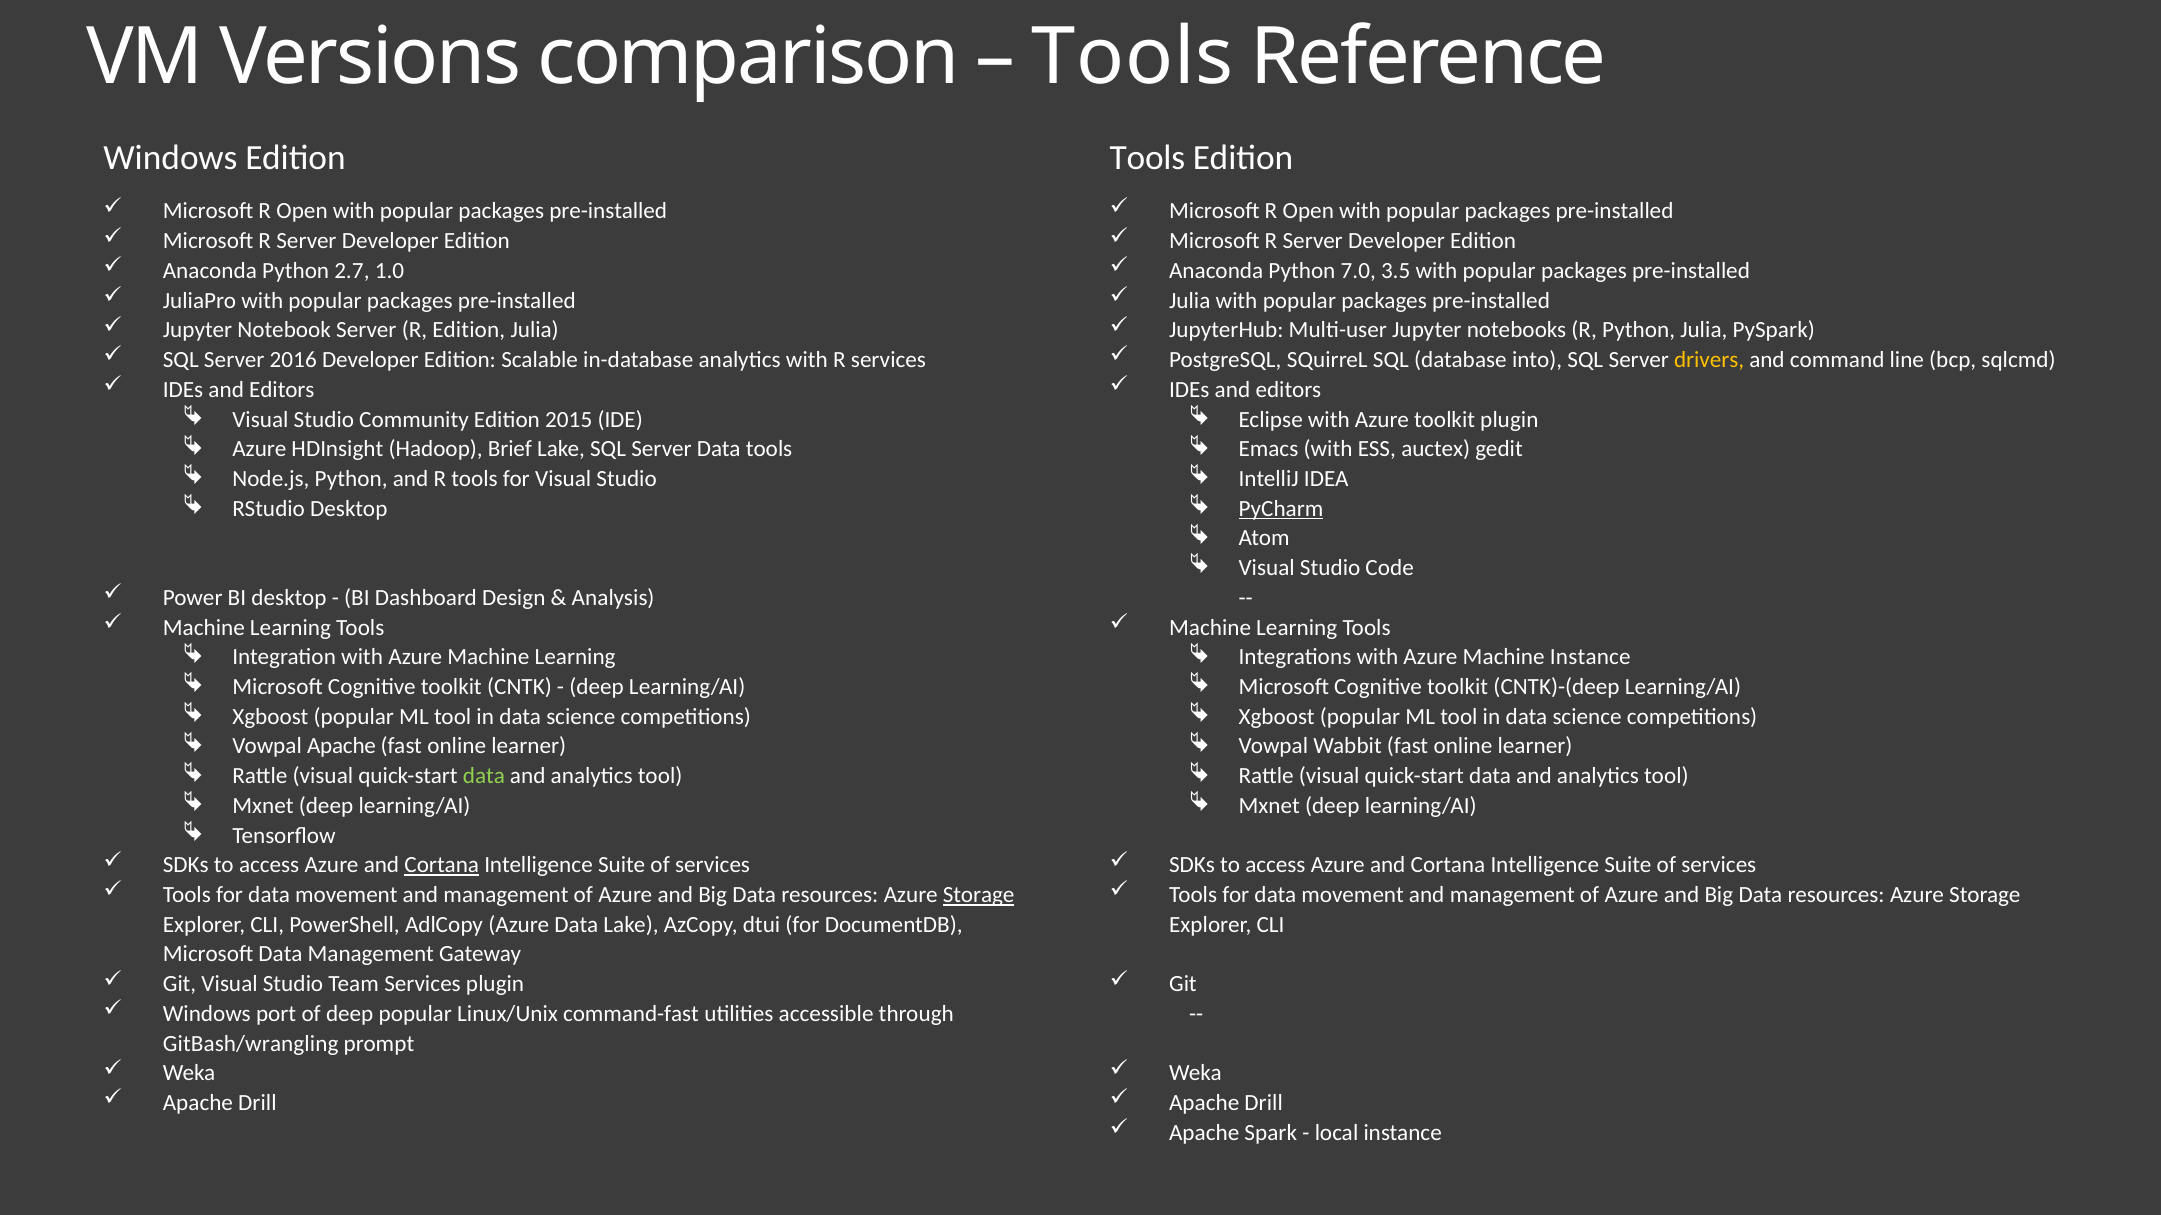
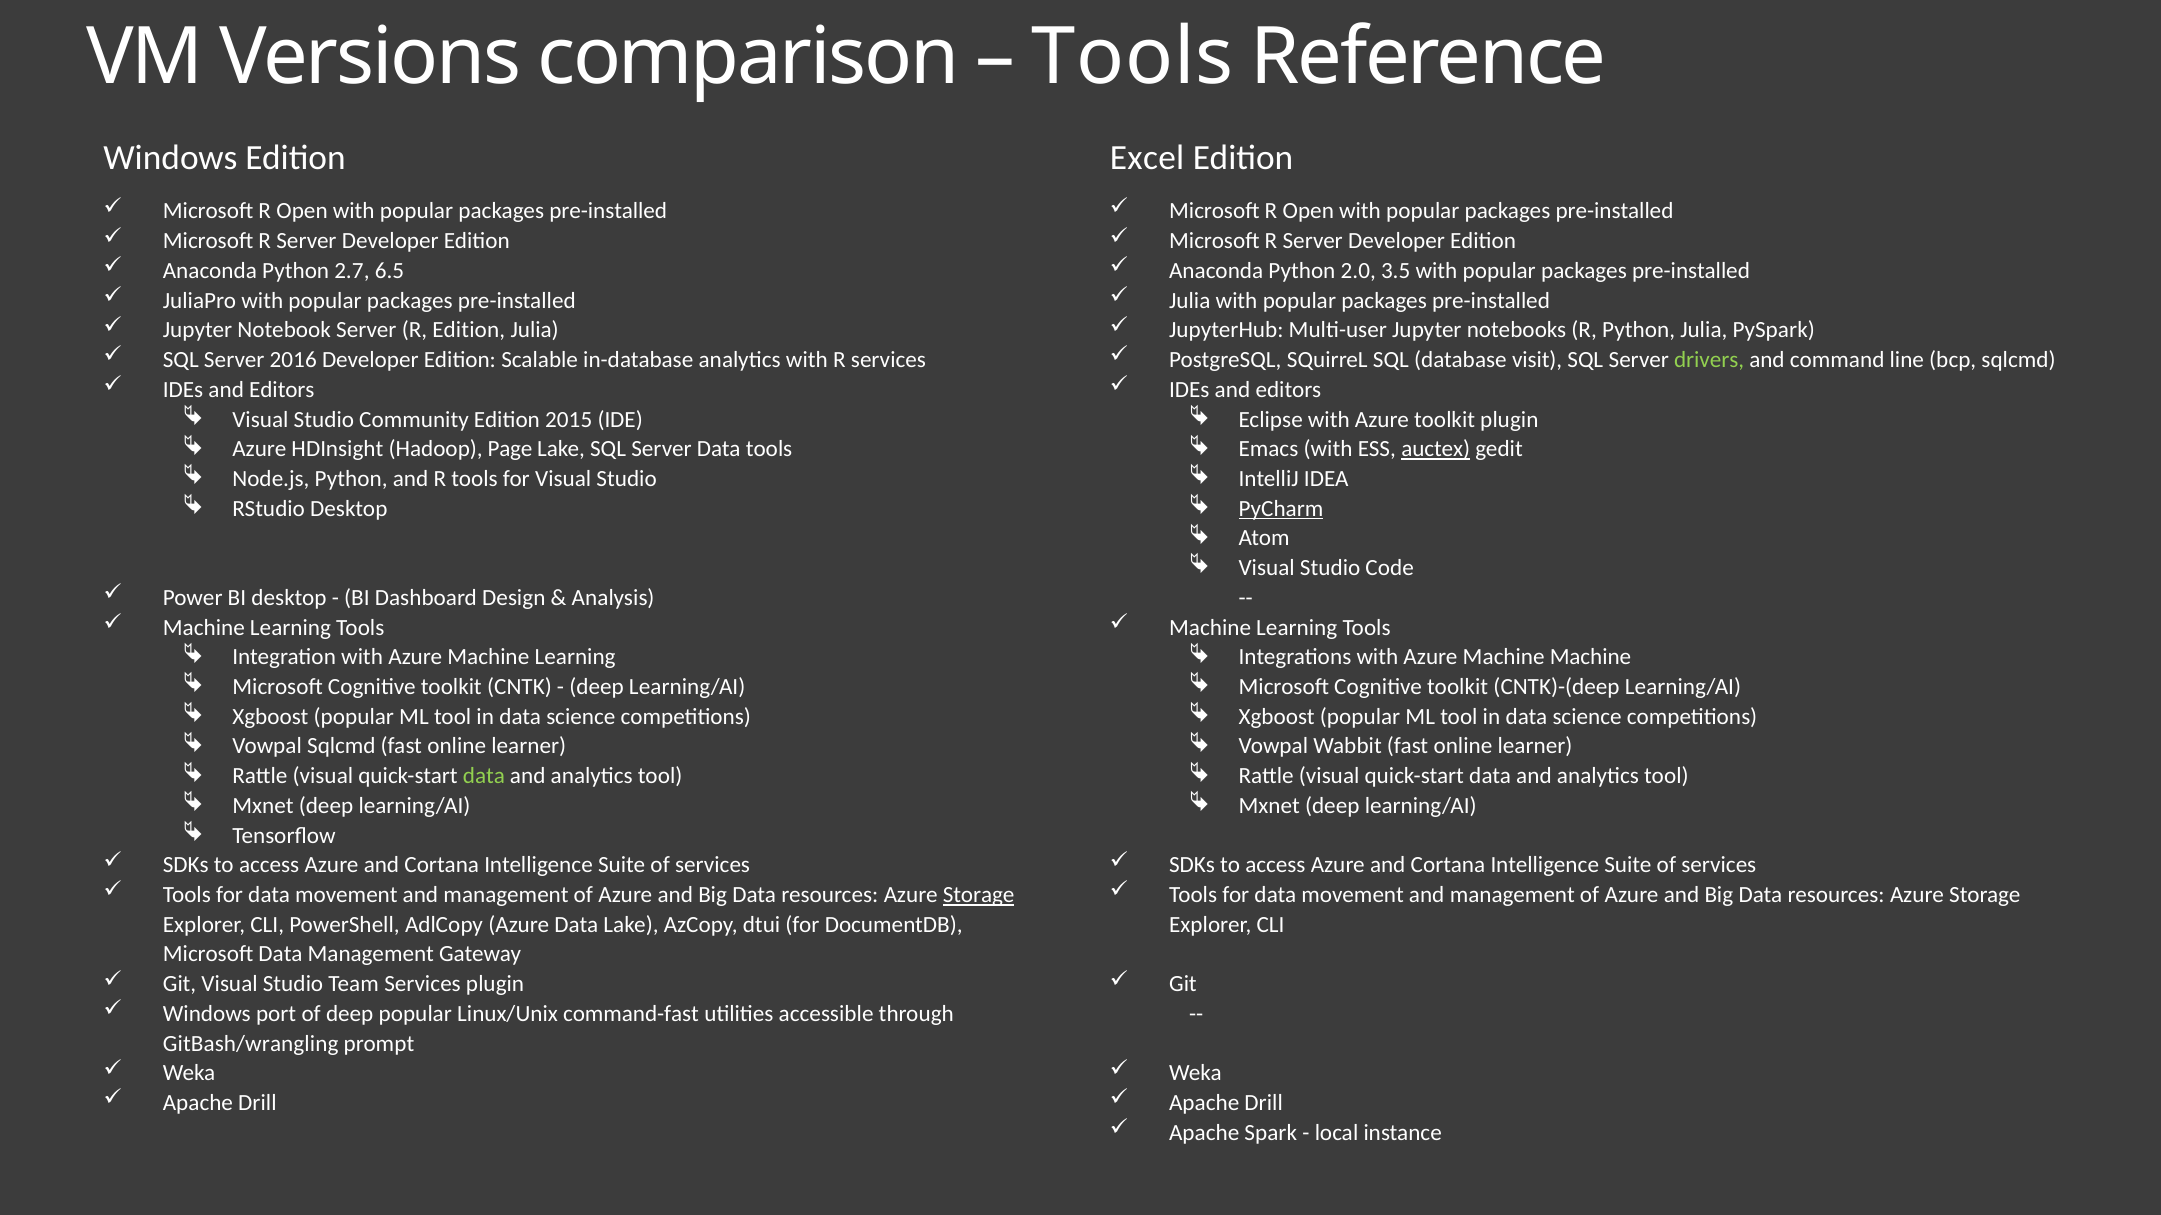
Tools at (1147, 158): Tools -> Excel
1.0: 1.0 -> 6.5
7.0: 7.0 -> 2.0
into: into -> visit
drivers colour: yellow -> light green
Brief: Brief -> Page
auctex underline: none -> present
Machine Instance: Instance -> Machine
Vowpal Apache: Apache -> Sqlcmd
Cortana at (442, 866) underline: present -> none
